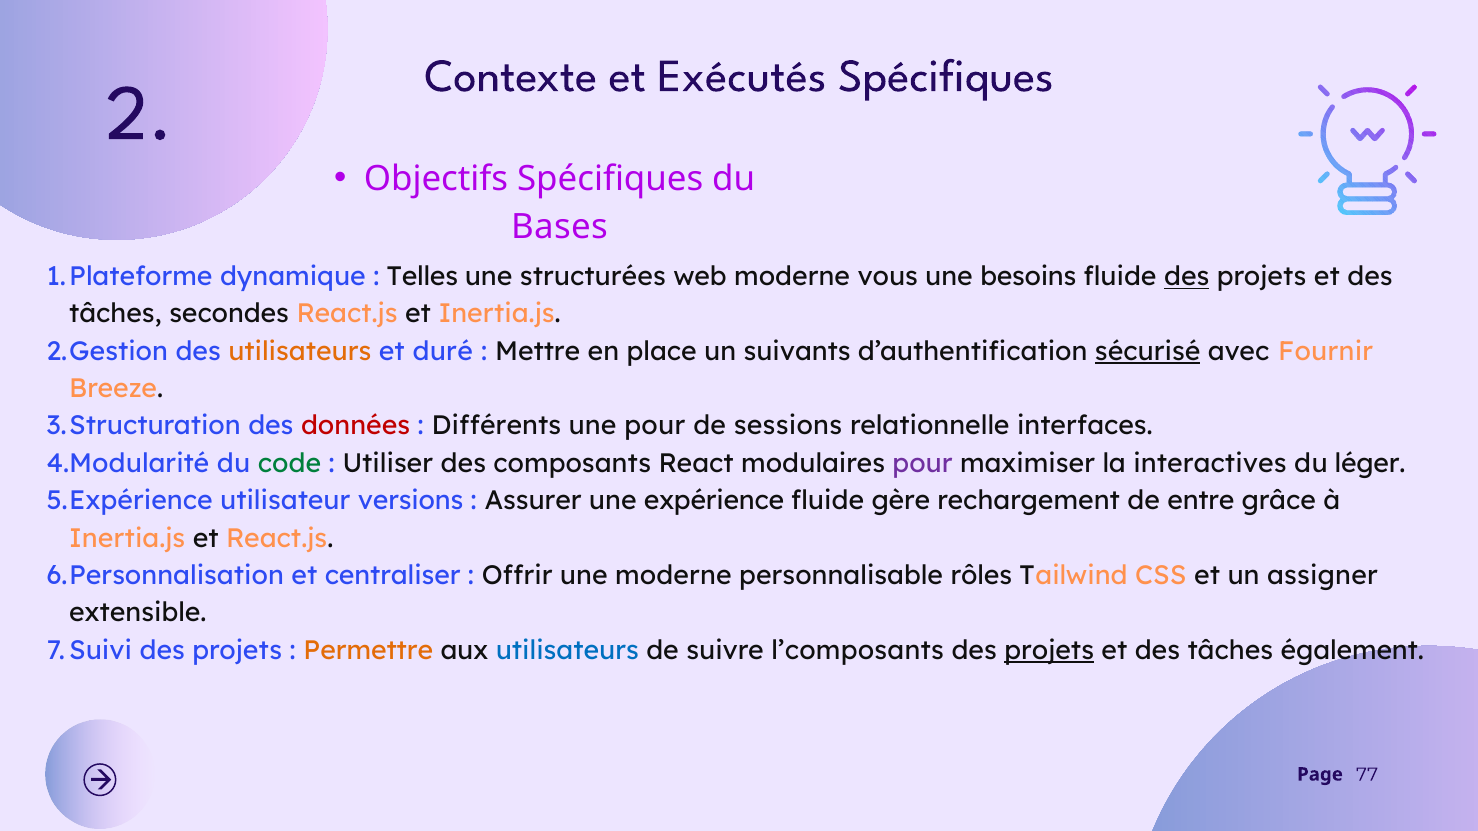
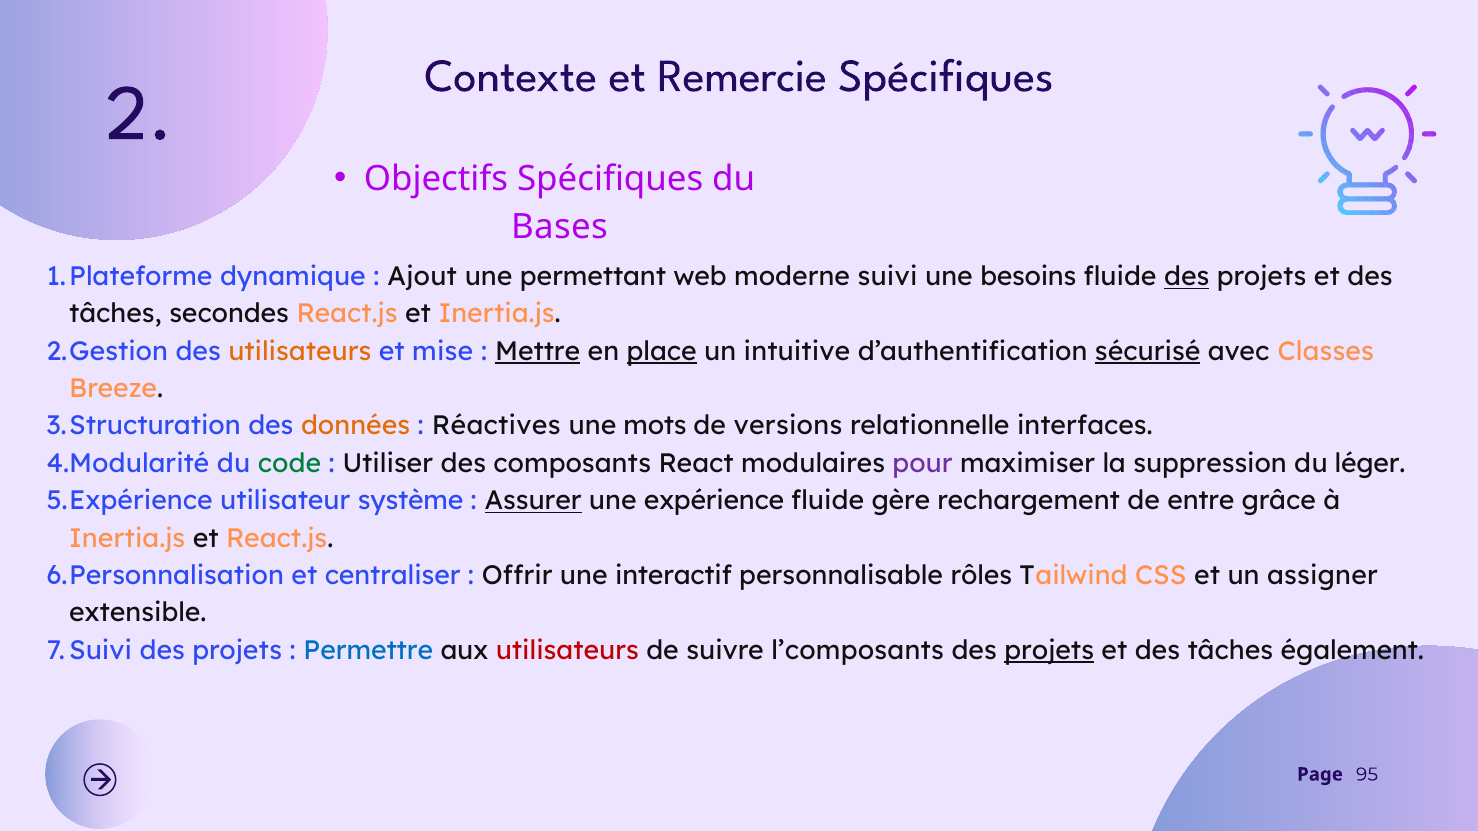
Exécutés: Exécutés -> Remercie
Telles: Telles -> Ajout
structurées: structurées -> permettant
vous: vous -> suivi
duré: duré -> mise
Mettre underline: none -> present
place underline: none -> present
suivants: suivants -> intuitive
Fournir: Fournir -> Classes
données colour: red -> orange
Différents: Différents -> Réactives
une pour: pour -> mots
sessions: sessions -> versions
interactives: interactives -> suppression
versions: versions -> système
Assurer underline: none -> present
une moderne: moderne -> interactif
Permettre colour: orange -> blue
utilisateurs at (567, 651) colour: blue -> red
77: 77 -> 95
